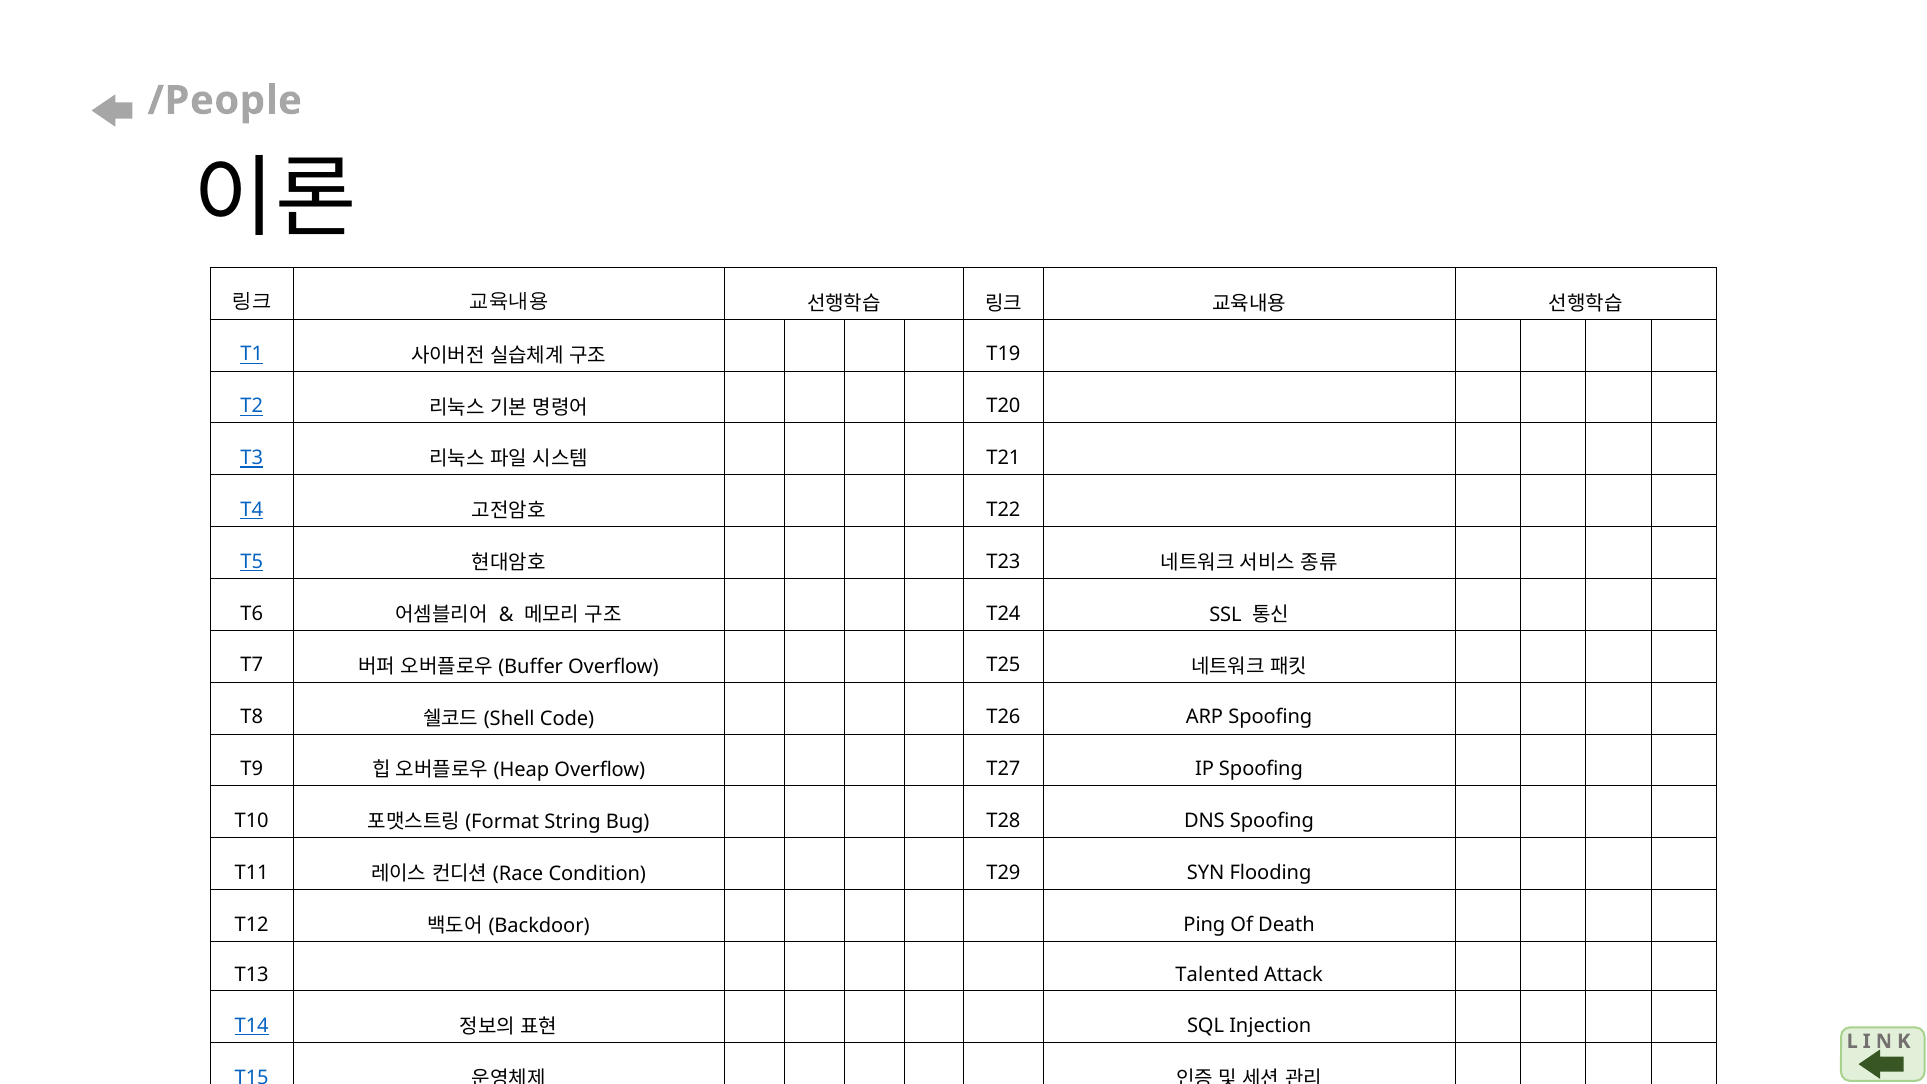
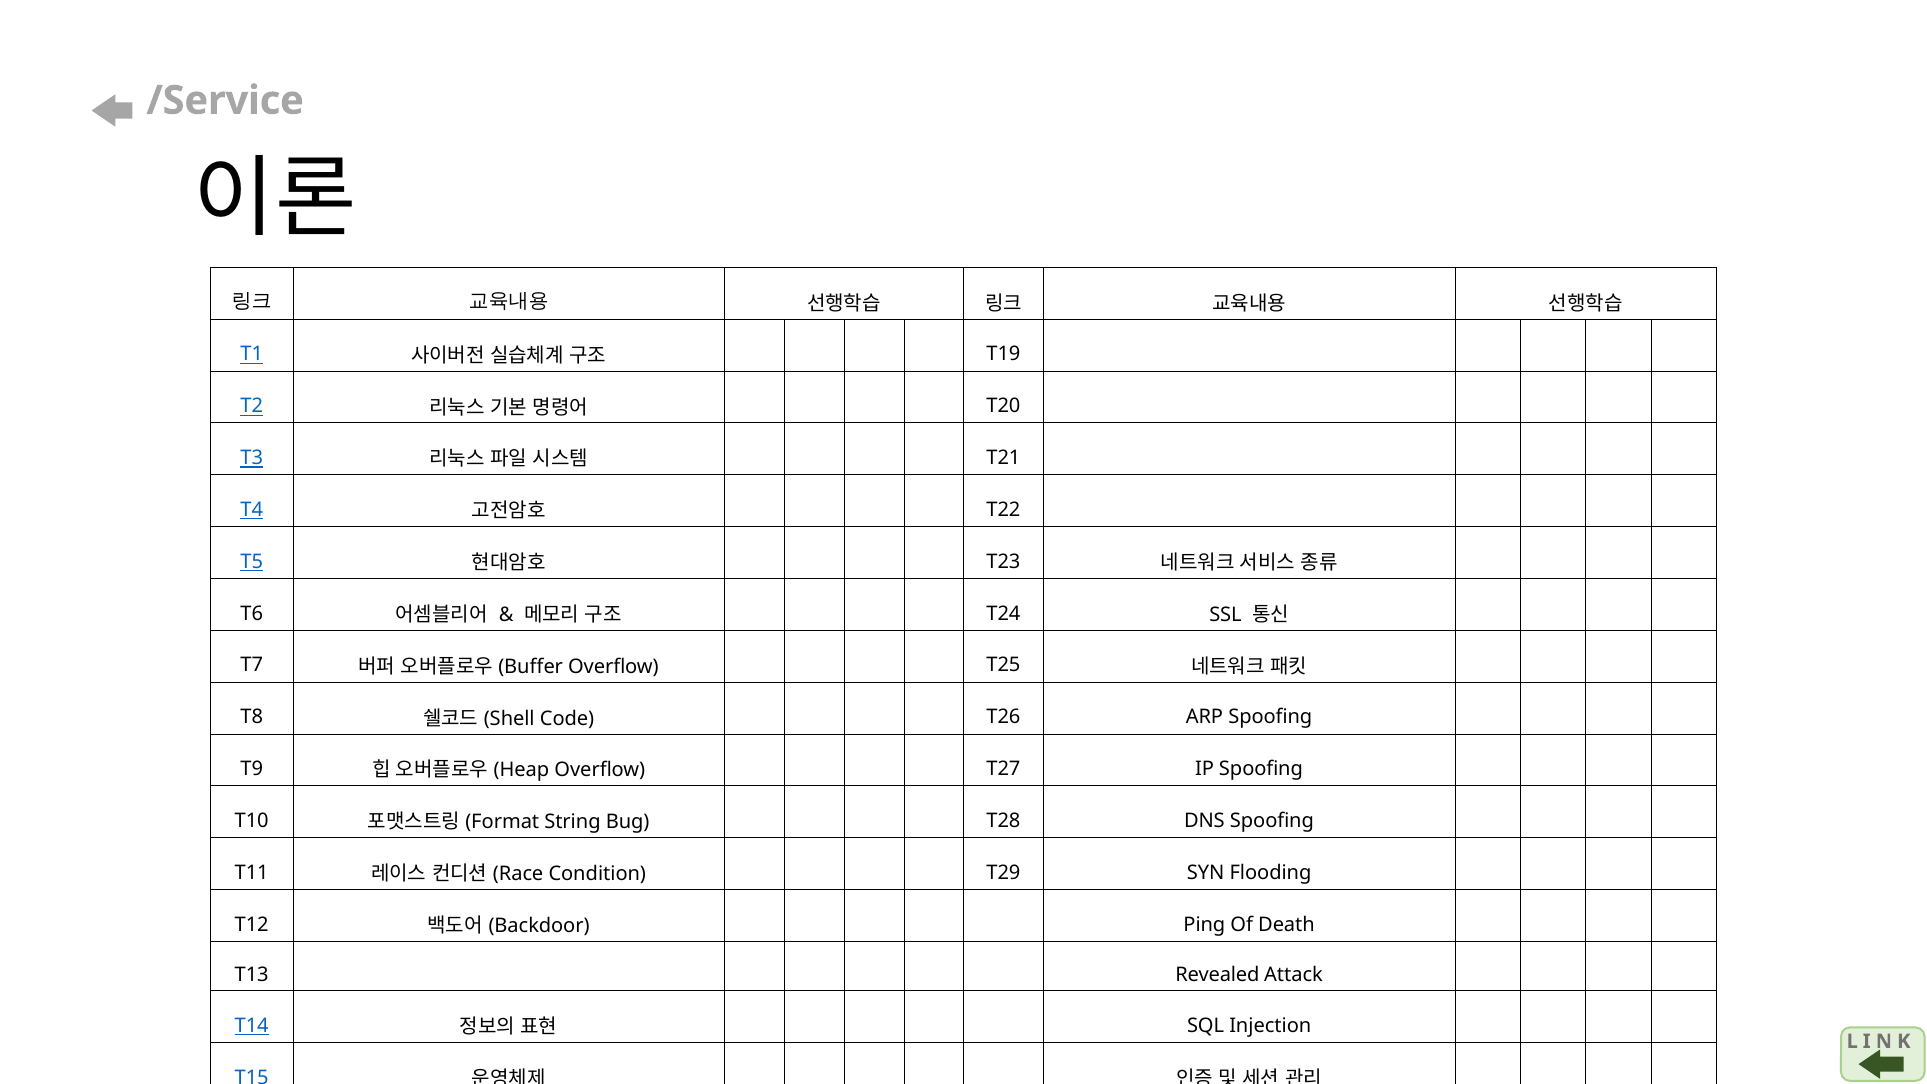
/People: /People -> /Service
Talented: Talented -> Revealed
